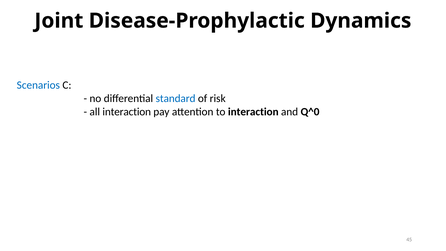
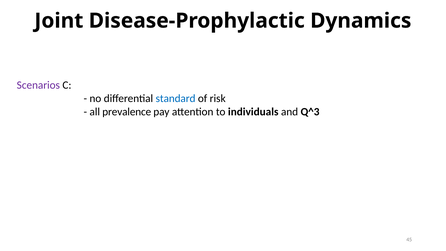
Scenarios colour: blue -> purple
all interaction: interaction -> prevalence
to interaction: interaction -> individuals
Q^0: Q^0 -> Q^3
